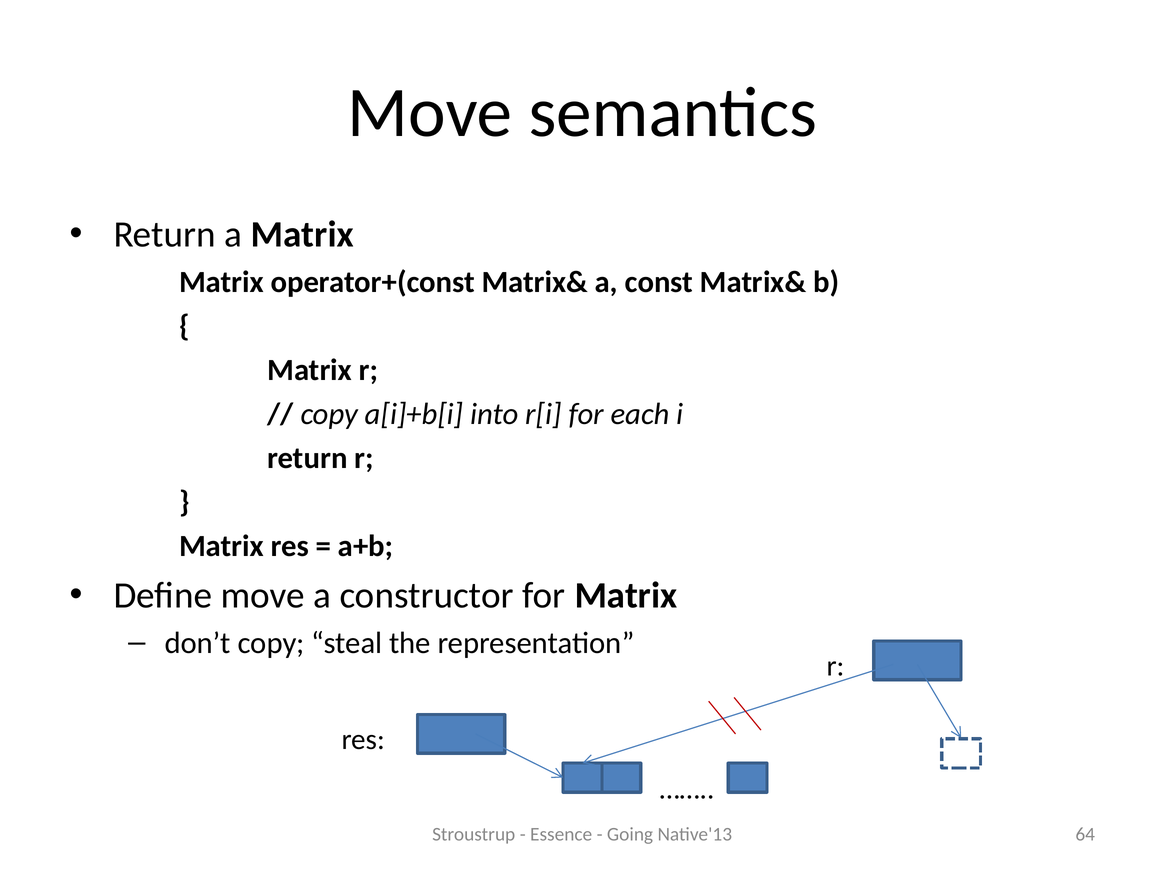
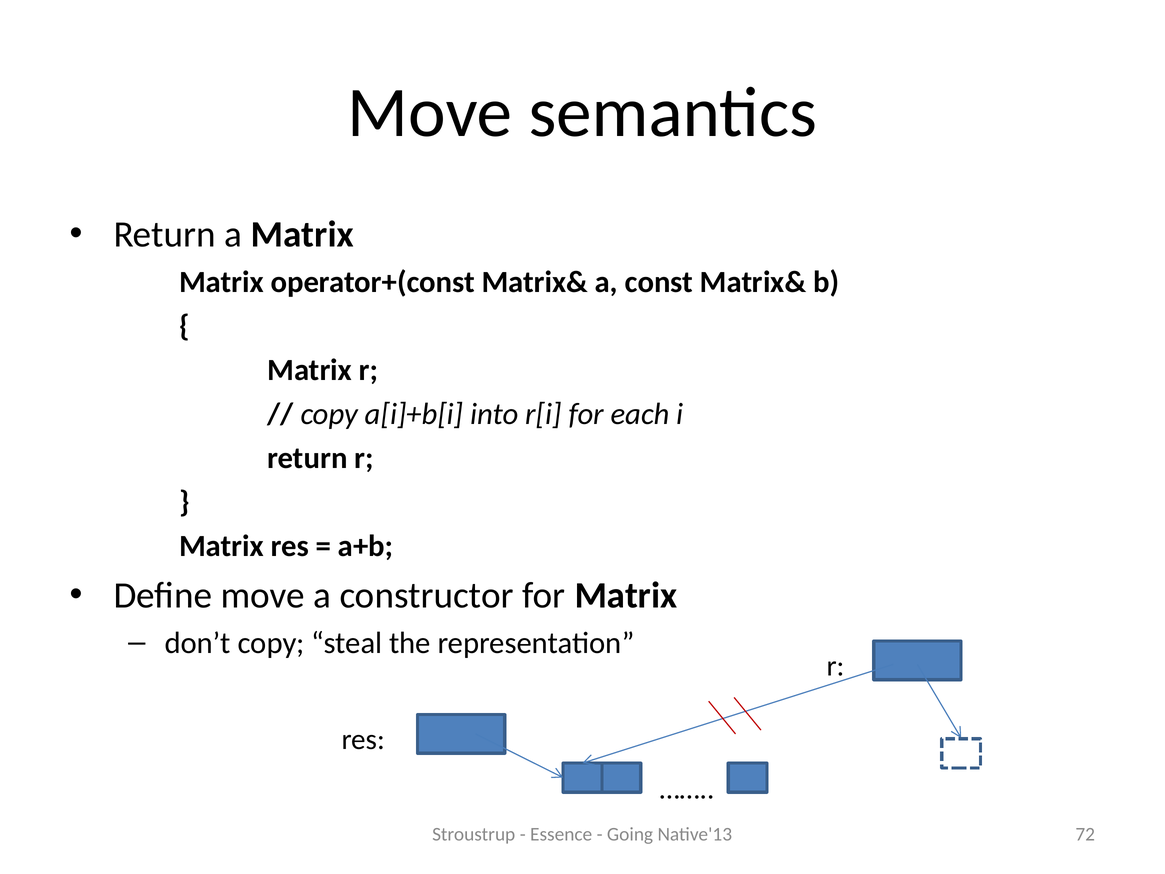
64: 64 -> 72
